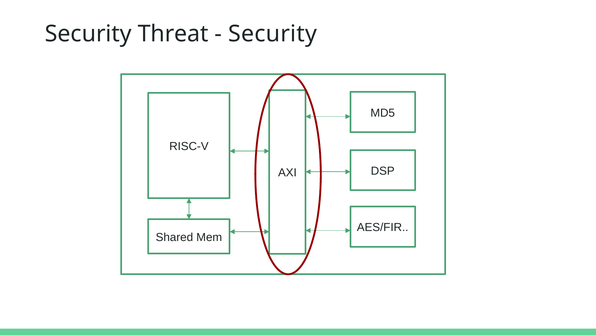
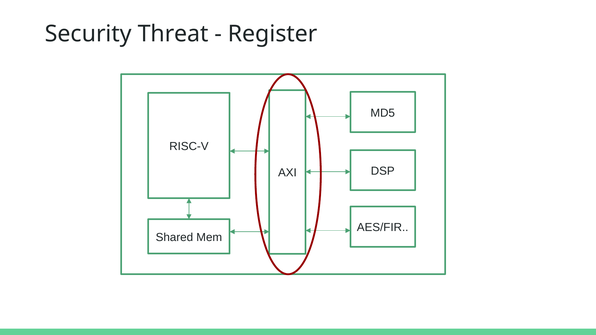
Security at (273, 34): Security -> Register
